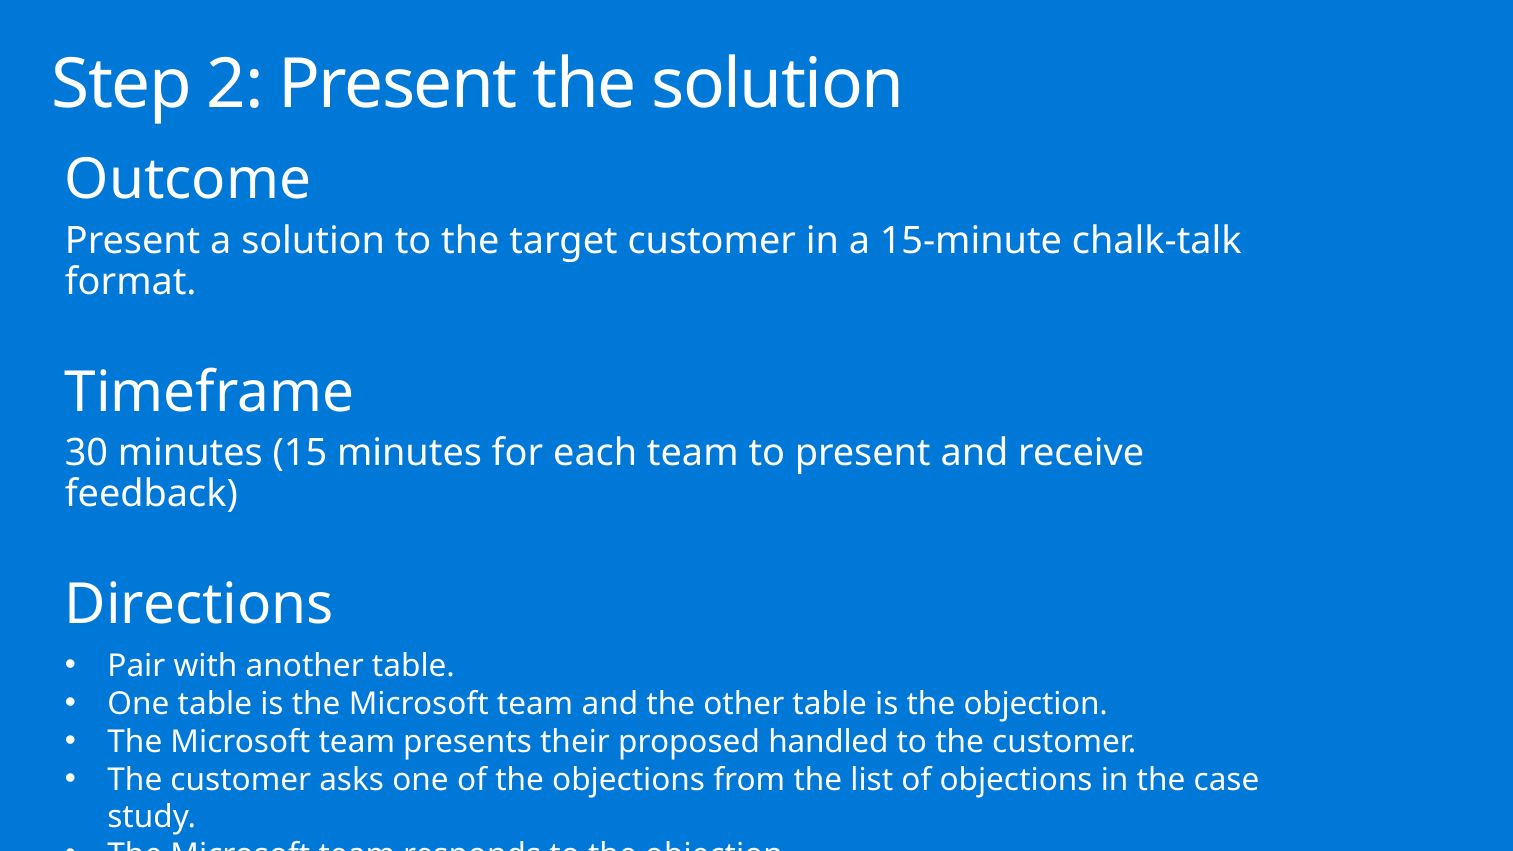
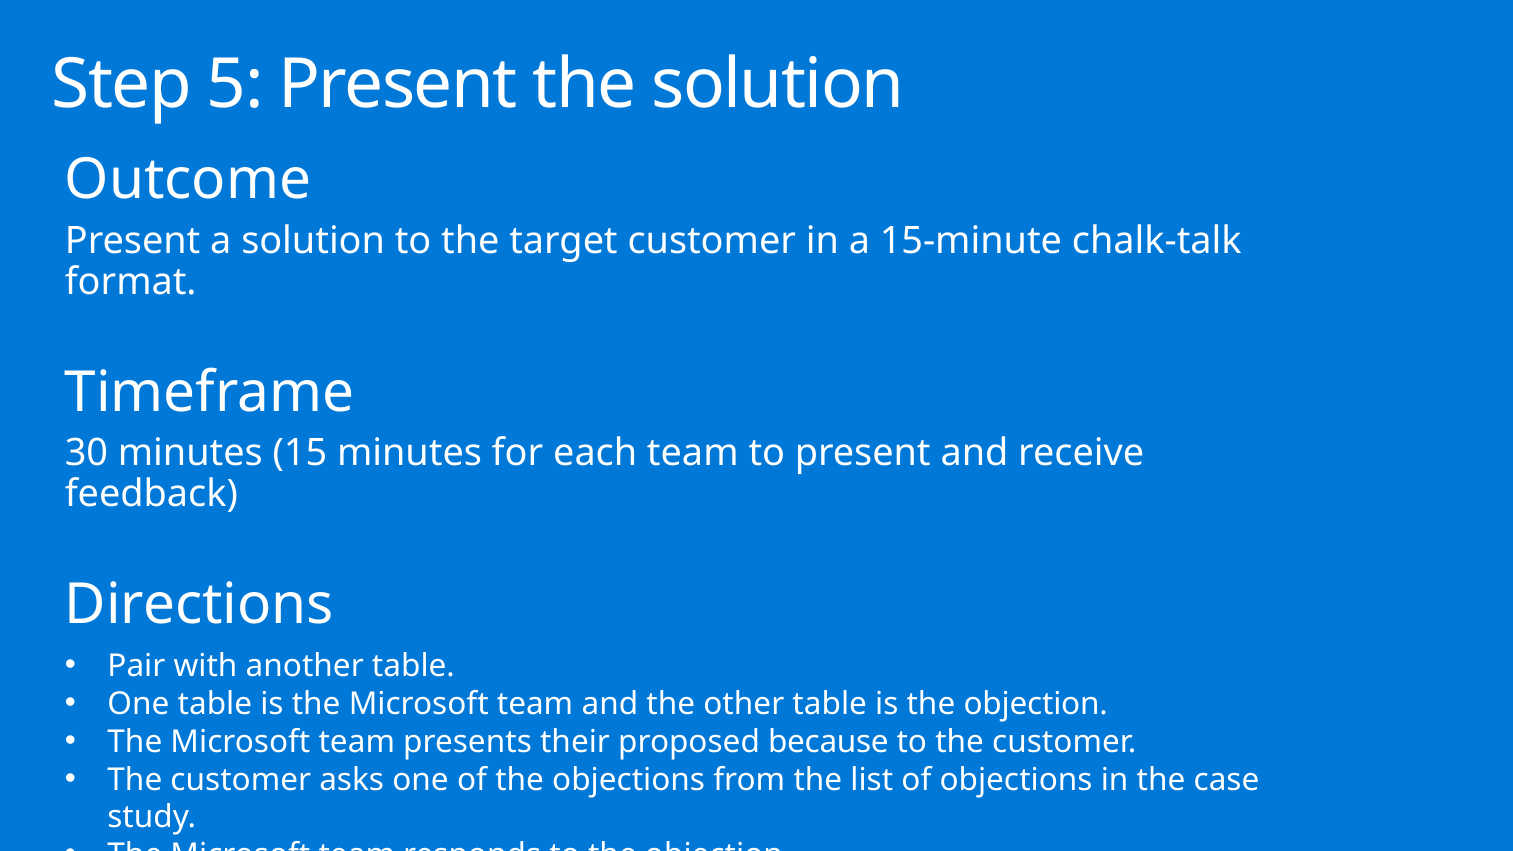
2: 2 -> 5
handled: handled -> because
